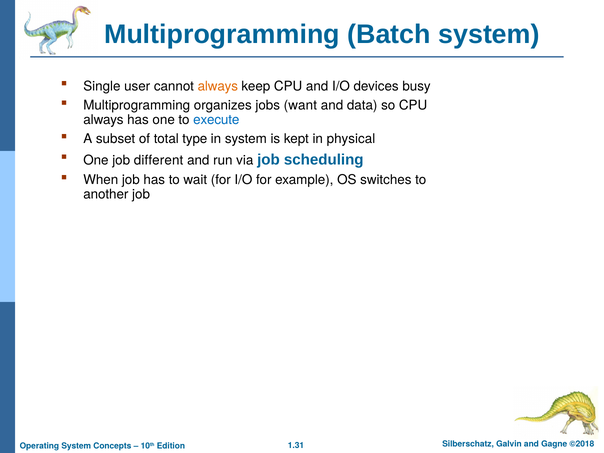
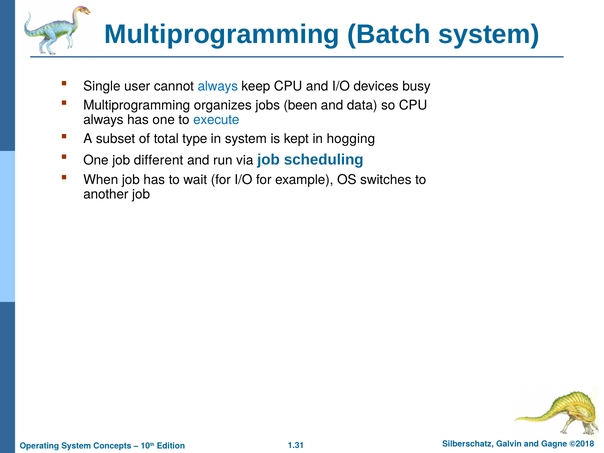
always at (218, 86) colour: orange -> blue
want: want -> been
physical: physical -> hogging
